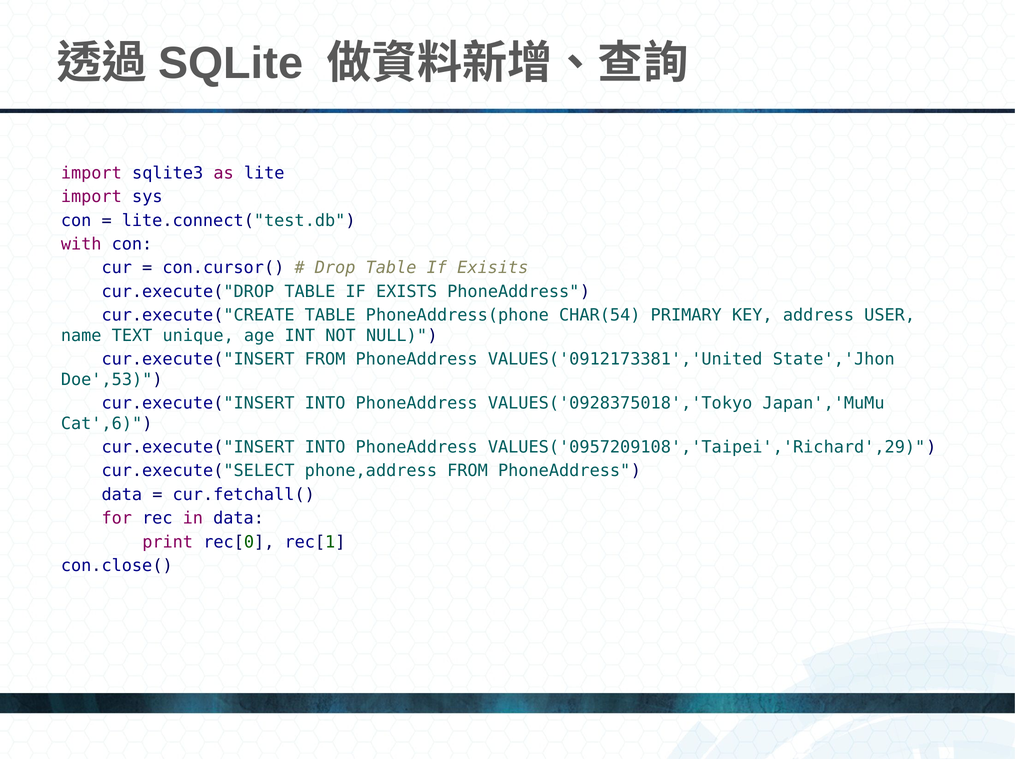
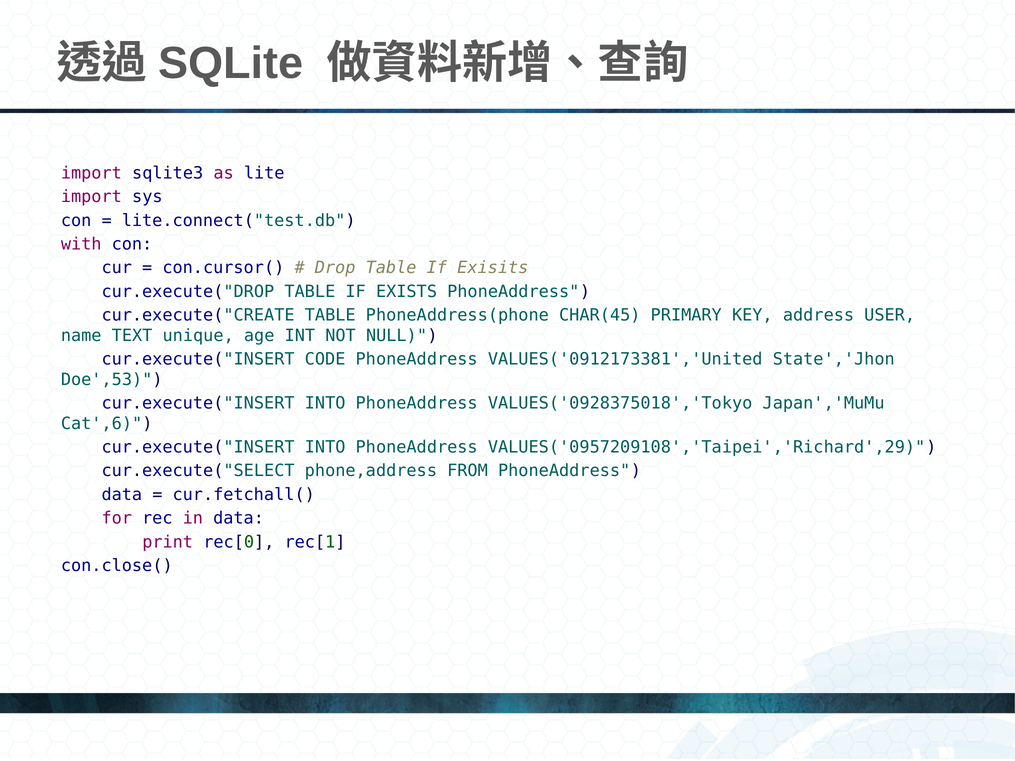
CHAR(54: CHAR(54 -> CHAR(45
cur.execute("INSERT FROM: FROM -> CODE
